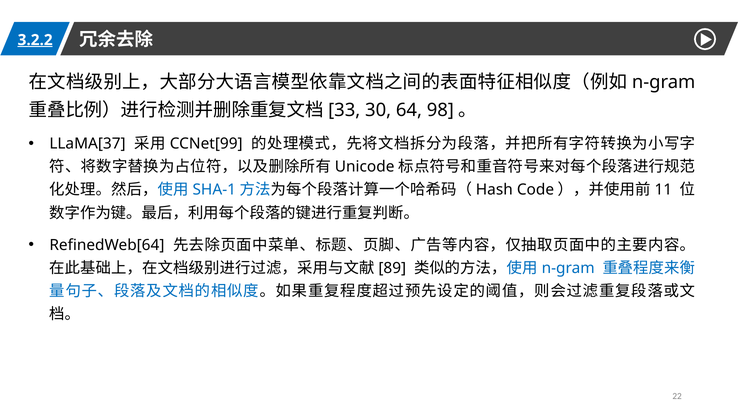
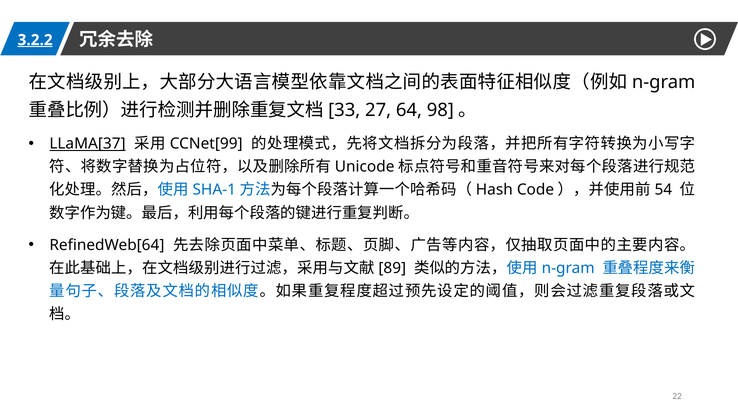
30: 30 -> 27
LLaMA[37 underline: none -> present
11: 11 -> 54
